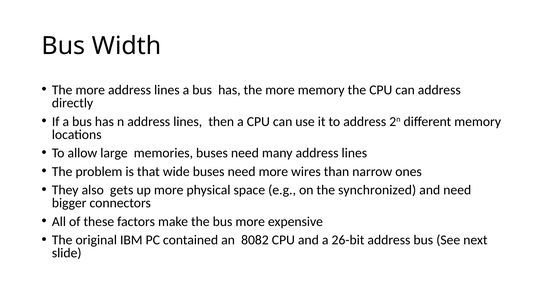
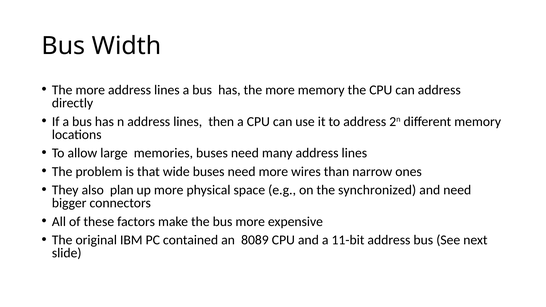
gets: gets -> plan
8082: 8082 -> 8089
26-bit: 26-bit -> 11-bit
